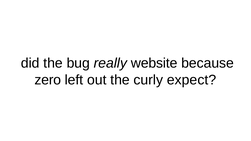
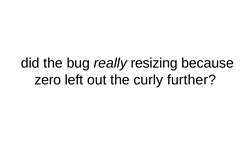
website: website -> resizing
expect: expect -> further
